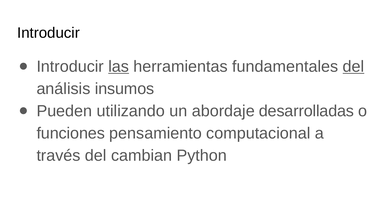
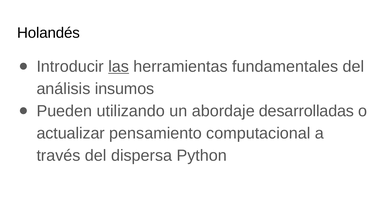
Introducir at (48, 33): Introducir -> Holandés
del at (353, 67) underline: present -> none
funciones: funciones -> actualizar
cambian: cambian -> dispersa
